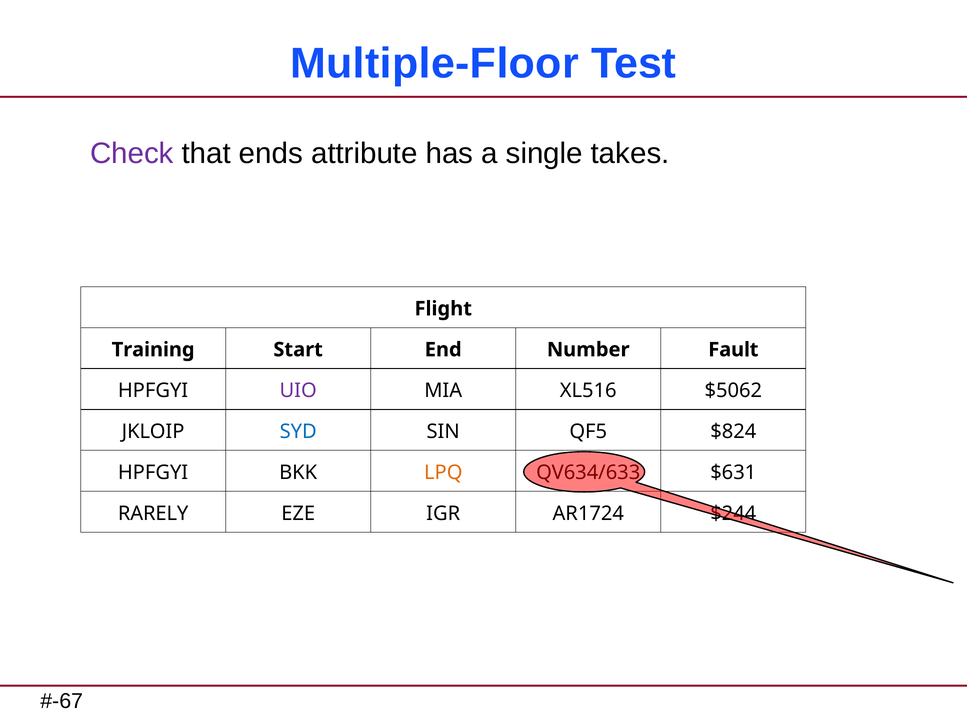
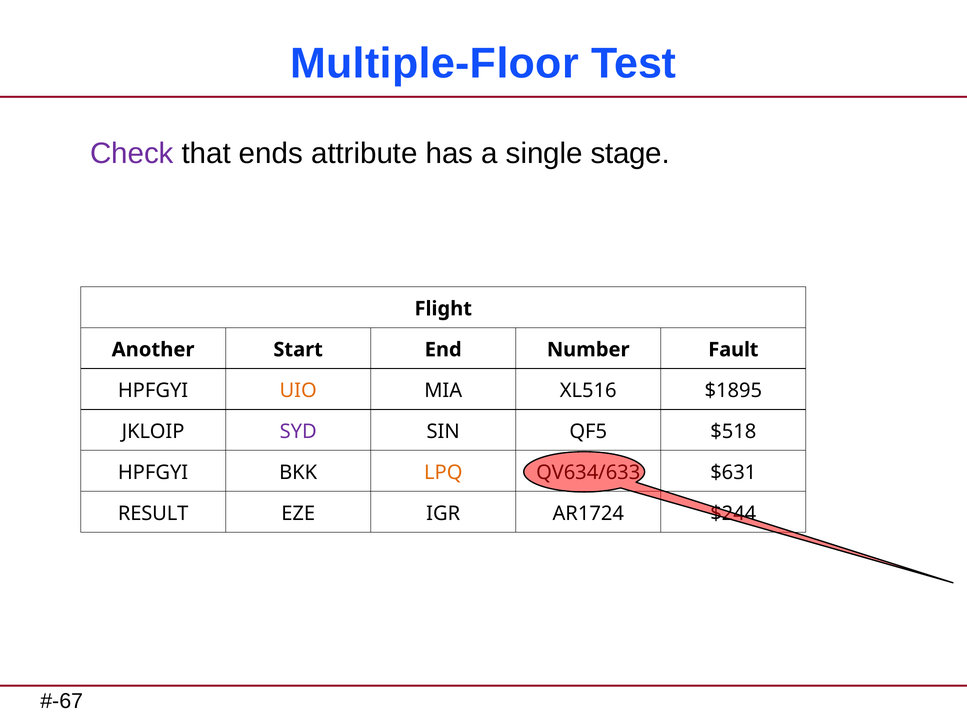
takes: takes -> stage
Training: Training -> Another
UIO colour: purple -> orange
$5062: $5062 -> $1895
SYD colour: blue -> purple
$824: $824 -> $518
RARELY: RARELY -> RESULT
